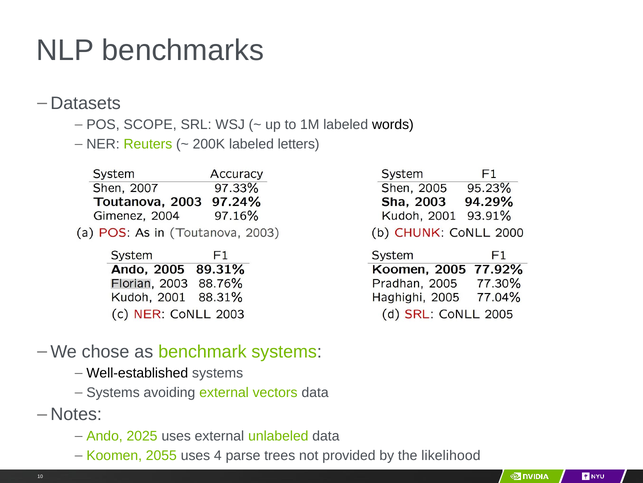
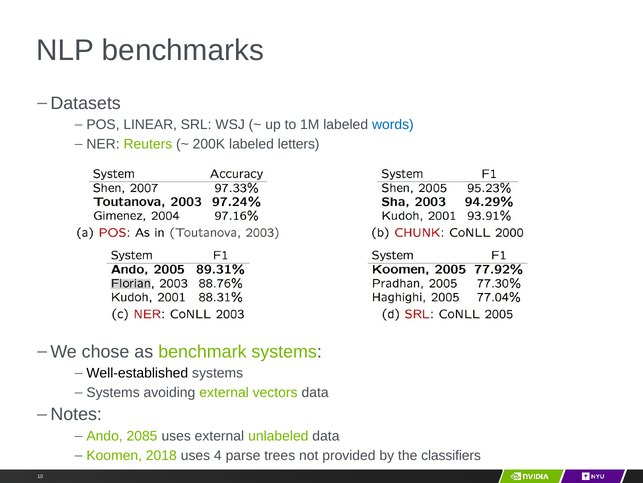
SCOPE: SCOPE -> LINEAR
words colour: black -> blue
2025: 2025 -> 2085
2055: 2055 -> 2018
likelihood: likelihood -> classifiers
